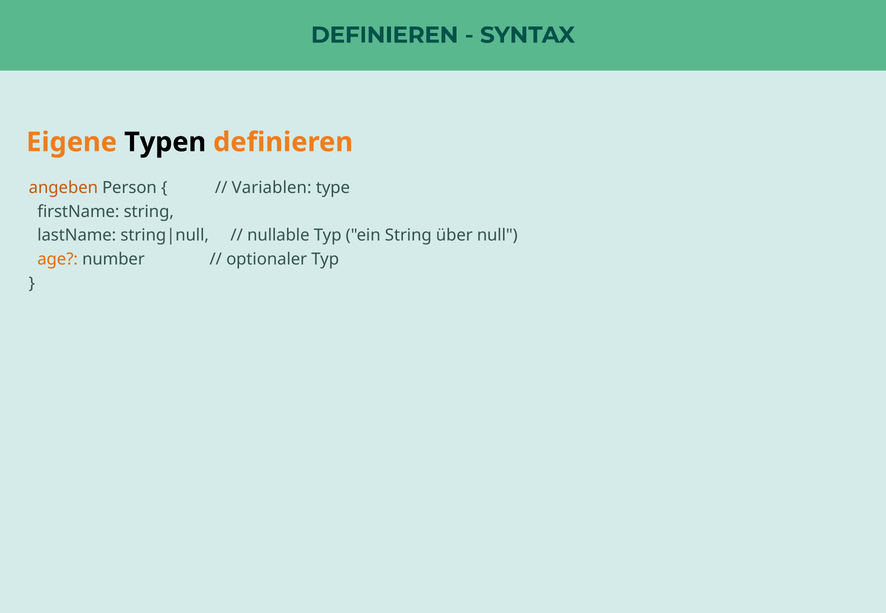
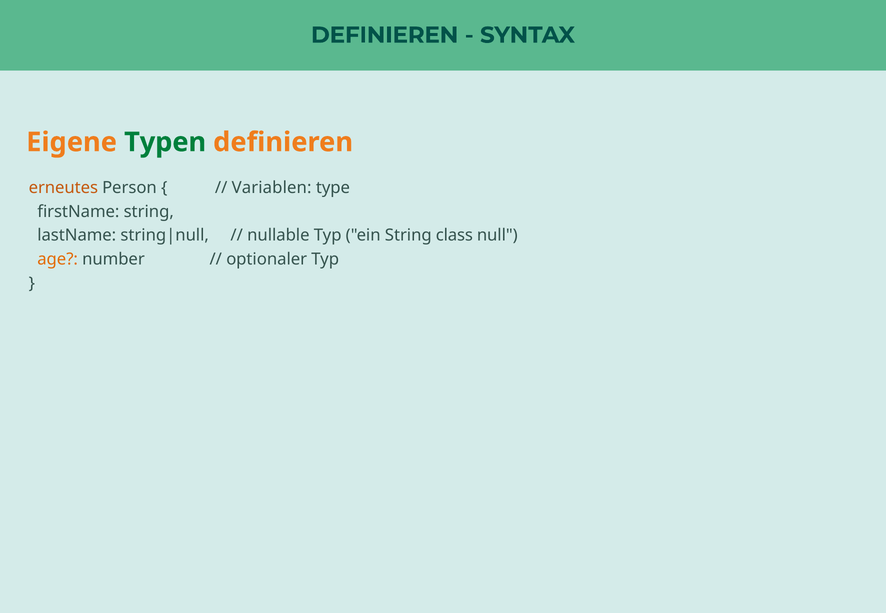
Typen colour: black -> green
angeben: angeben -> erneutes
über: über -> class
